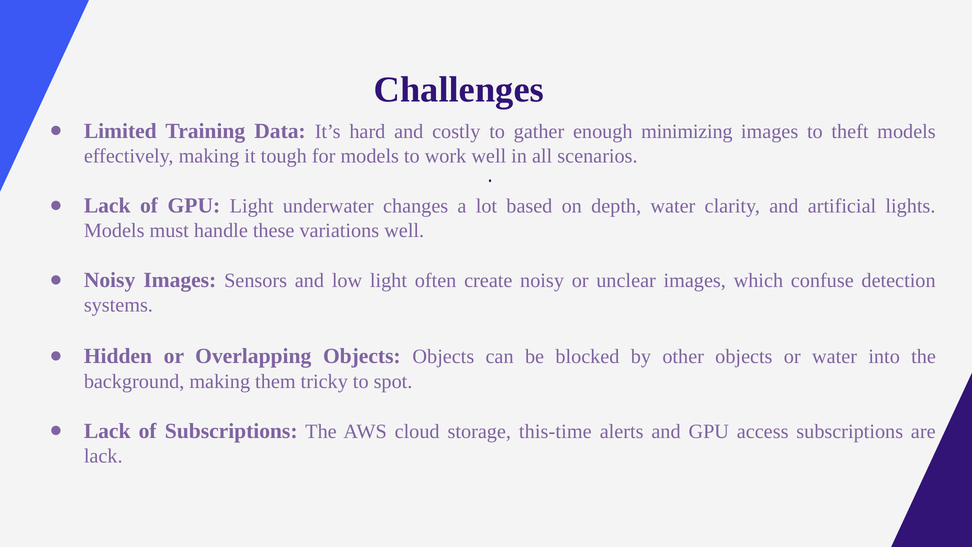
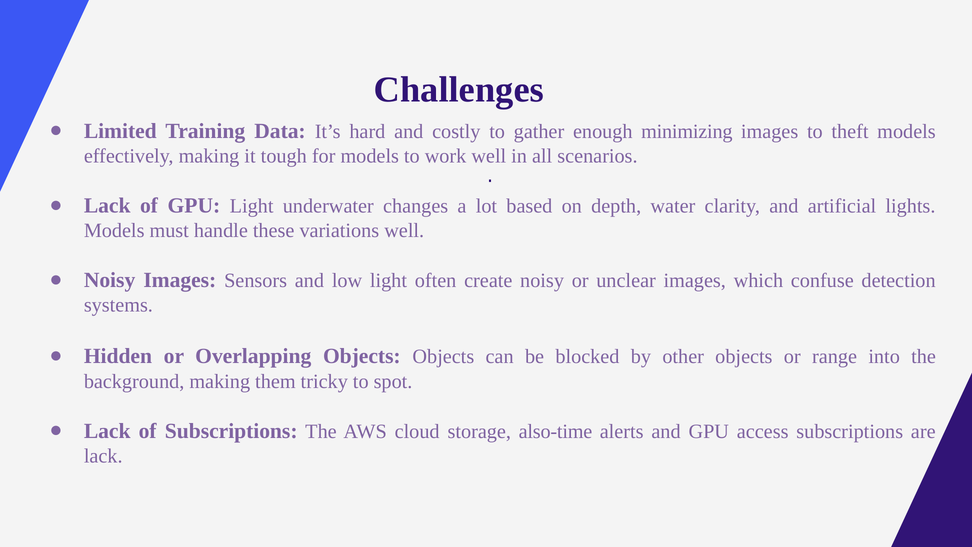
or water: water -> range
this-time: this-time -> also-time
